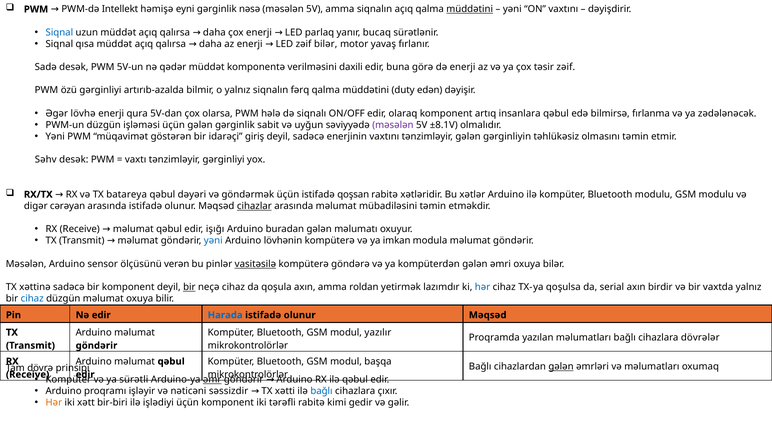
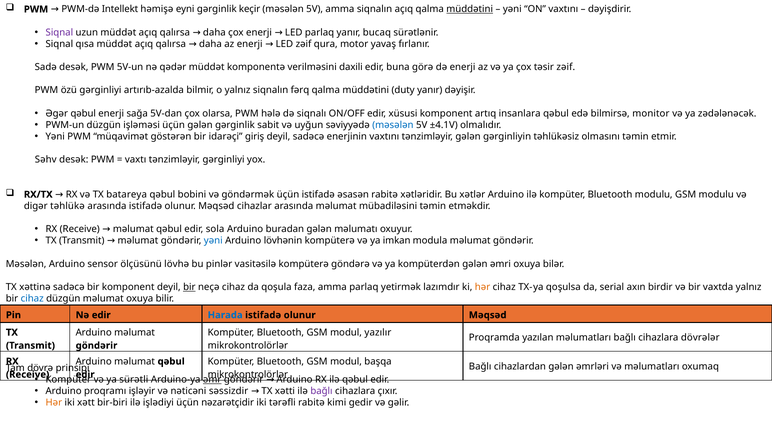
nəsə: nəsə -> keçir
Siqnal at (59, 32) colour: blue -> purple
zəif bilər: bilər -> qura
duty edən: edən -> yanır
Əgər lövhə: lövhə -> qəbul
qura: qura -> sağa
olaraq: olaraq -> xüsusi
fırlanma: fırlanma -> monitor
məsələn at (393, 125) colour: purple -> blue
±8.1V: ±8.1V -> ±4.1V
dəyəri: dəyəri -> bobini
qoşsan: qoşsan -> əsasən
cərəyan: cərəyan -> təhlükə
cihazlar underline: present -> none
işığı: işığı -> sola
verən: verən -> lövhə
vasitəsilə underline: present -> none
qoşula axın: axın -> faza
amma roldan: roldan -> parlaq
hər at (483, 287) colour: blue -> orange
gələn at (561, 367) underline: present -> none
bağlı at (321, 391) colour: blue -> purple
üçün komponent: komponent -> nəzarətçidir
